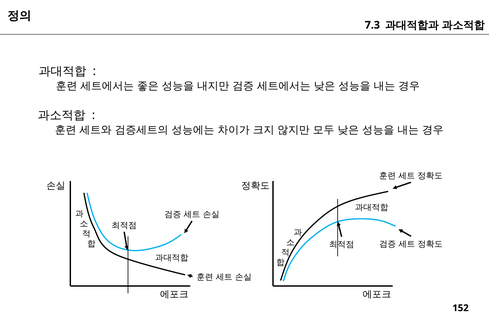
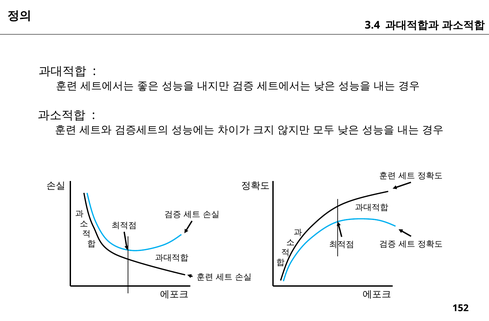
7.3: 7.3 -> 3.4
